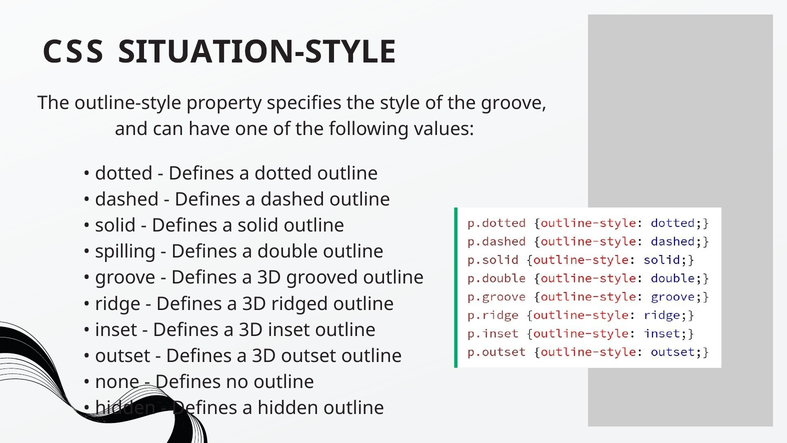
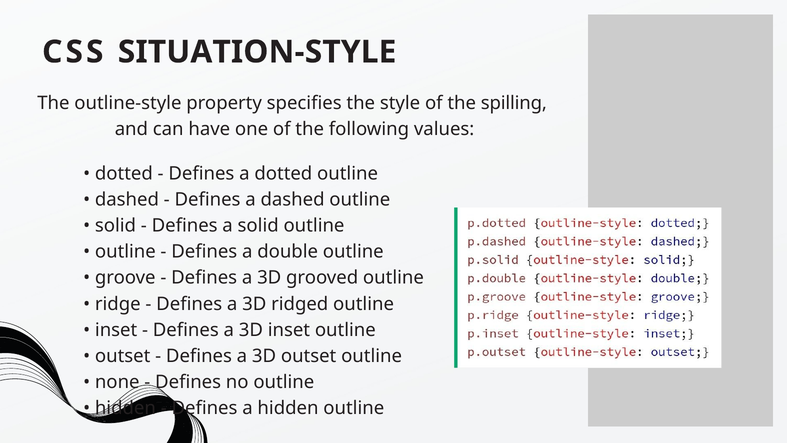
the groove: groove -> spilling
spilling at (125, 252): spilling -> outline
